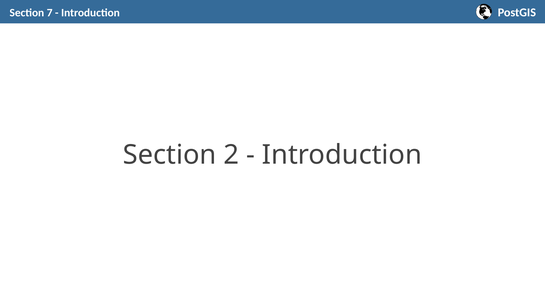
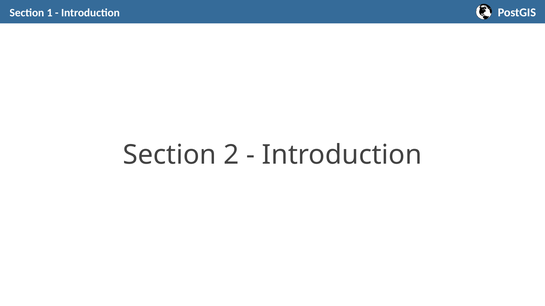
7: 7 -> 1
